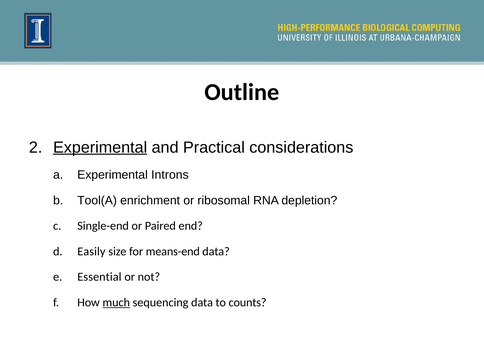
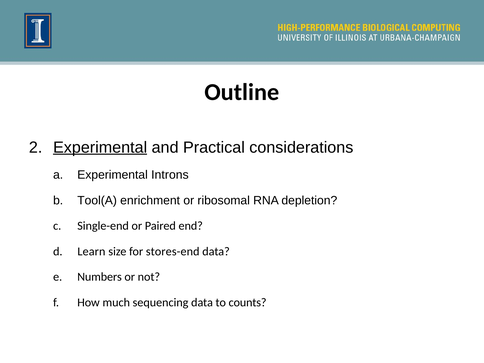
Easily: Easily -> Learn
means-end: means-end -> stores-end
Essential: Essential -> Numbers
much underline: present -> none
